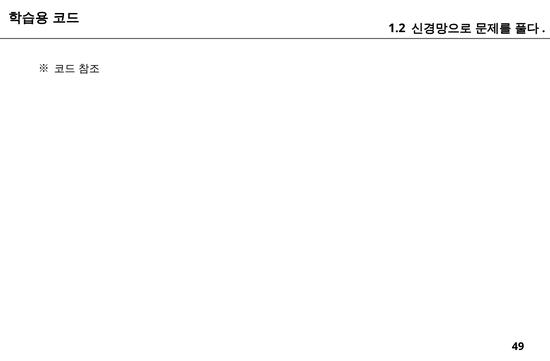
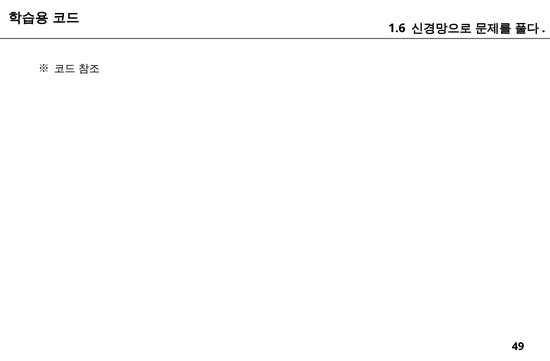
1.2: 1.2 -> 1.6
